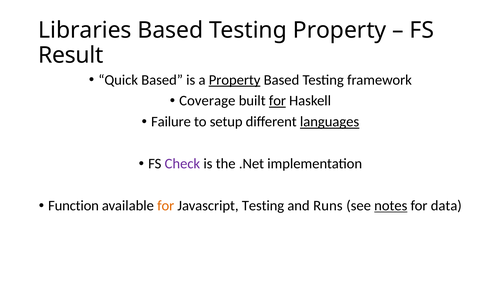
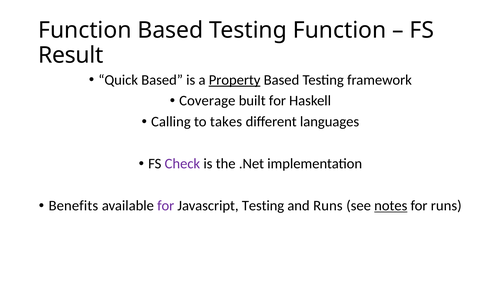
Libraries at (85, 30): Libraries -> Function
Testing Property: Property -> Function
for at (277, 101) underline: present -> none
Failure: Failure -> Calling
setup: setup -> takes
languages underline: present -> none
Function: Function -> Benefits
for at (166, 206) colour: orange -> purple
for data: data -> runs
